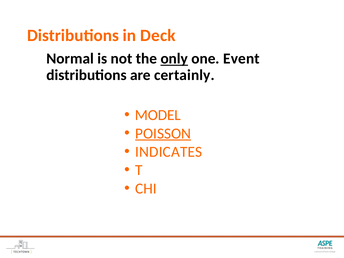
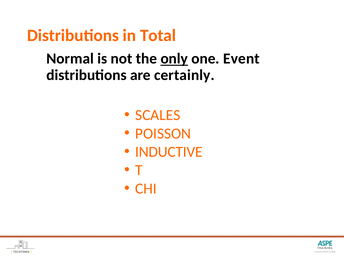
Deck: Deck -> Total
MODEL: MODEL -> SCALES
POISSON underline: present -> none
INDICATES: INDICATES -> INDUCTIVE
